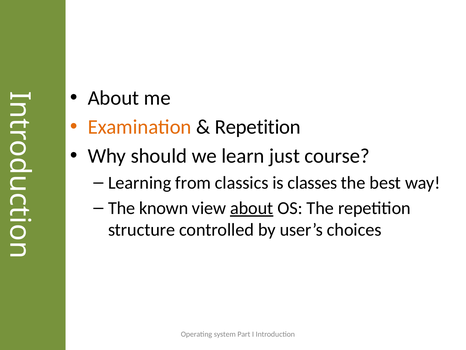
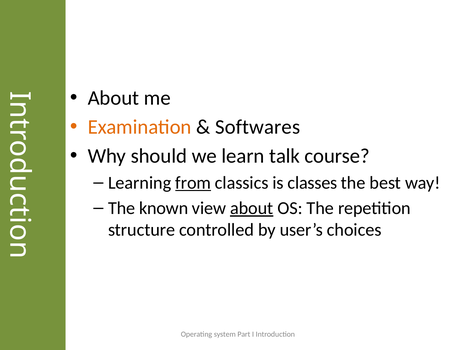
Repetition at (258, 127): Repetition -> Softwares
just: just -> talk
from underline: none -> present
